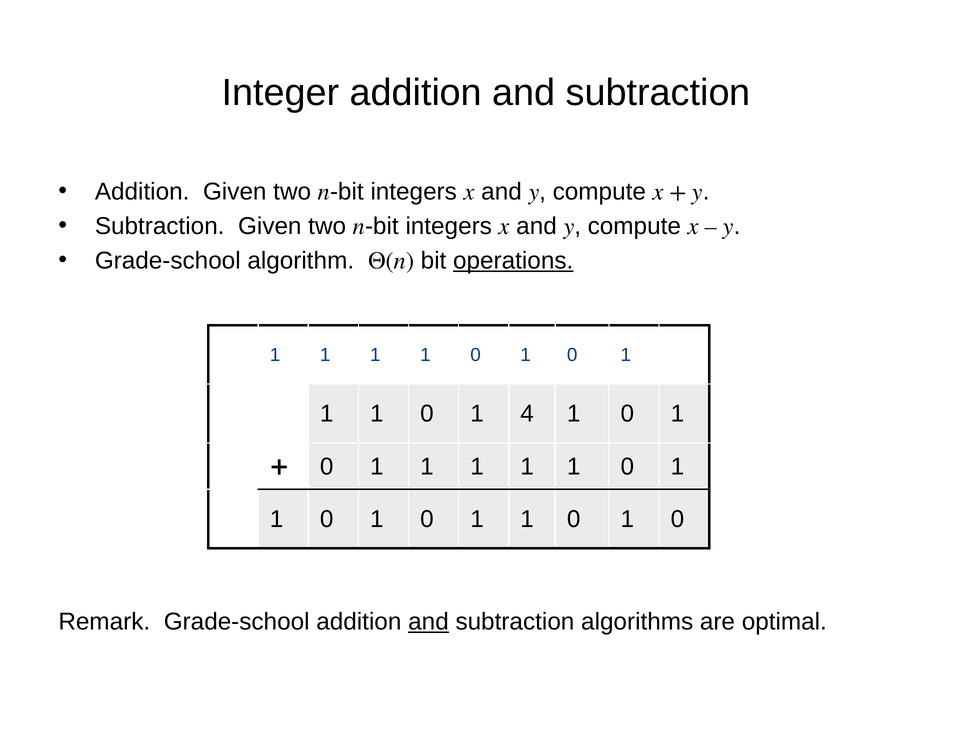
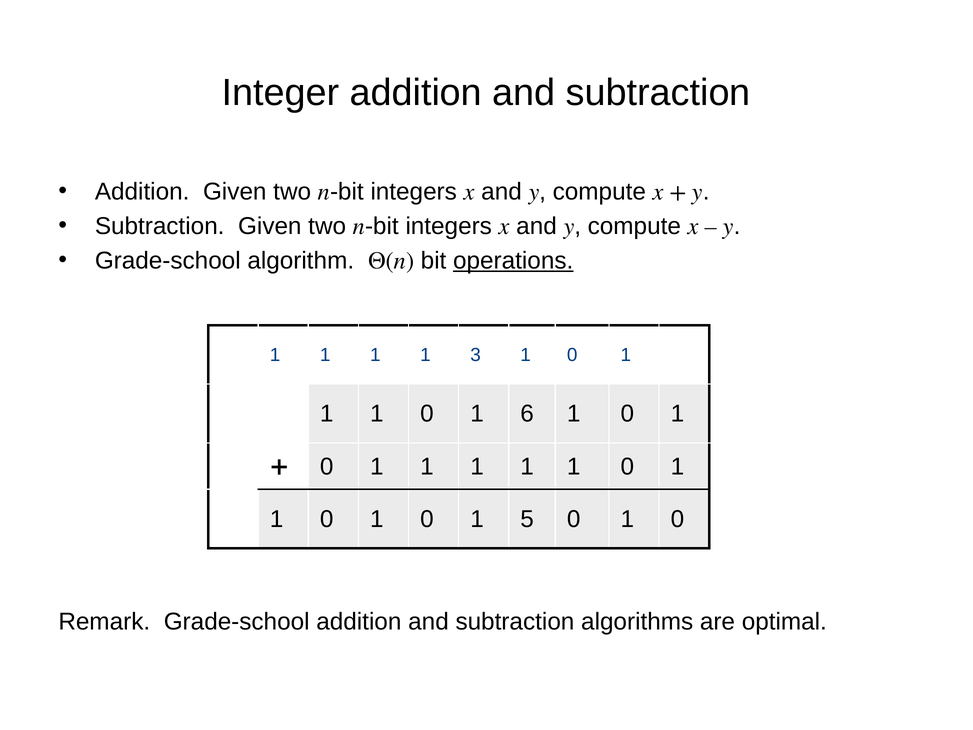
0 at (476, 355): 0 -> 3
4: 4 -> 6
1 at (527, 519): 1 -> 5
and at (428, 622) underline: present -> none
